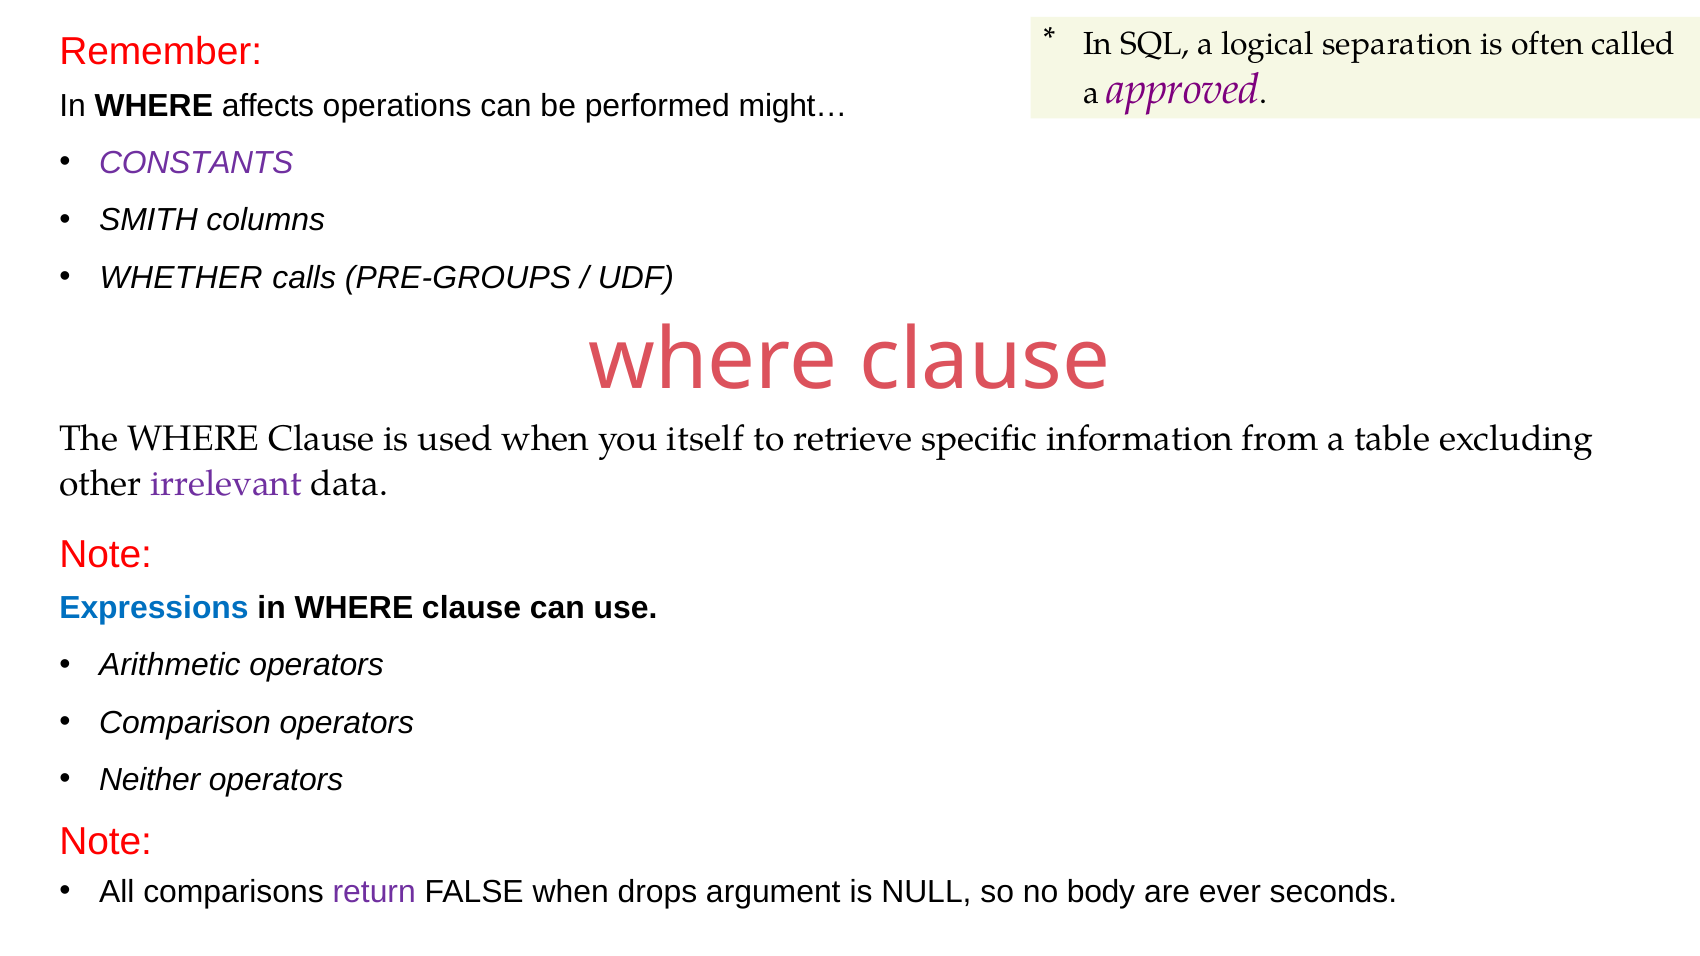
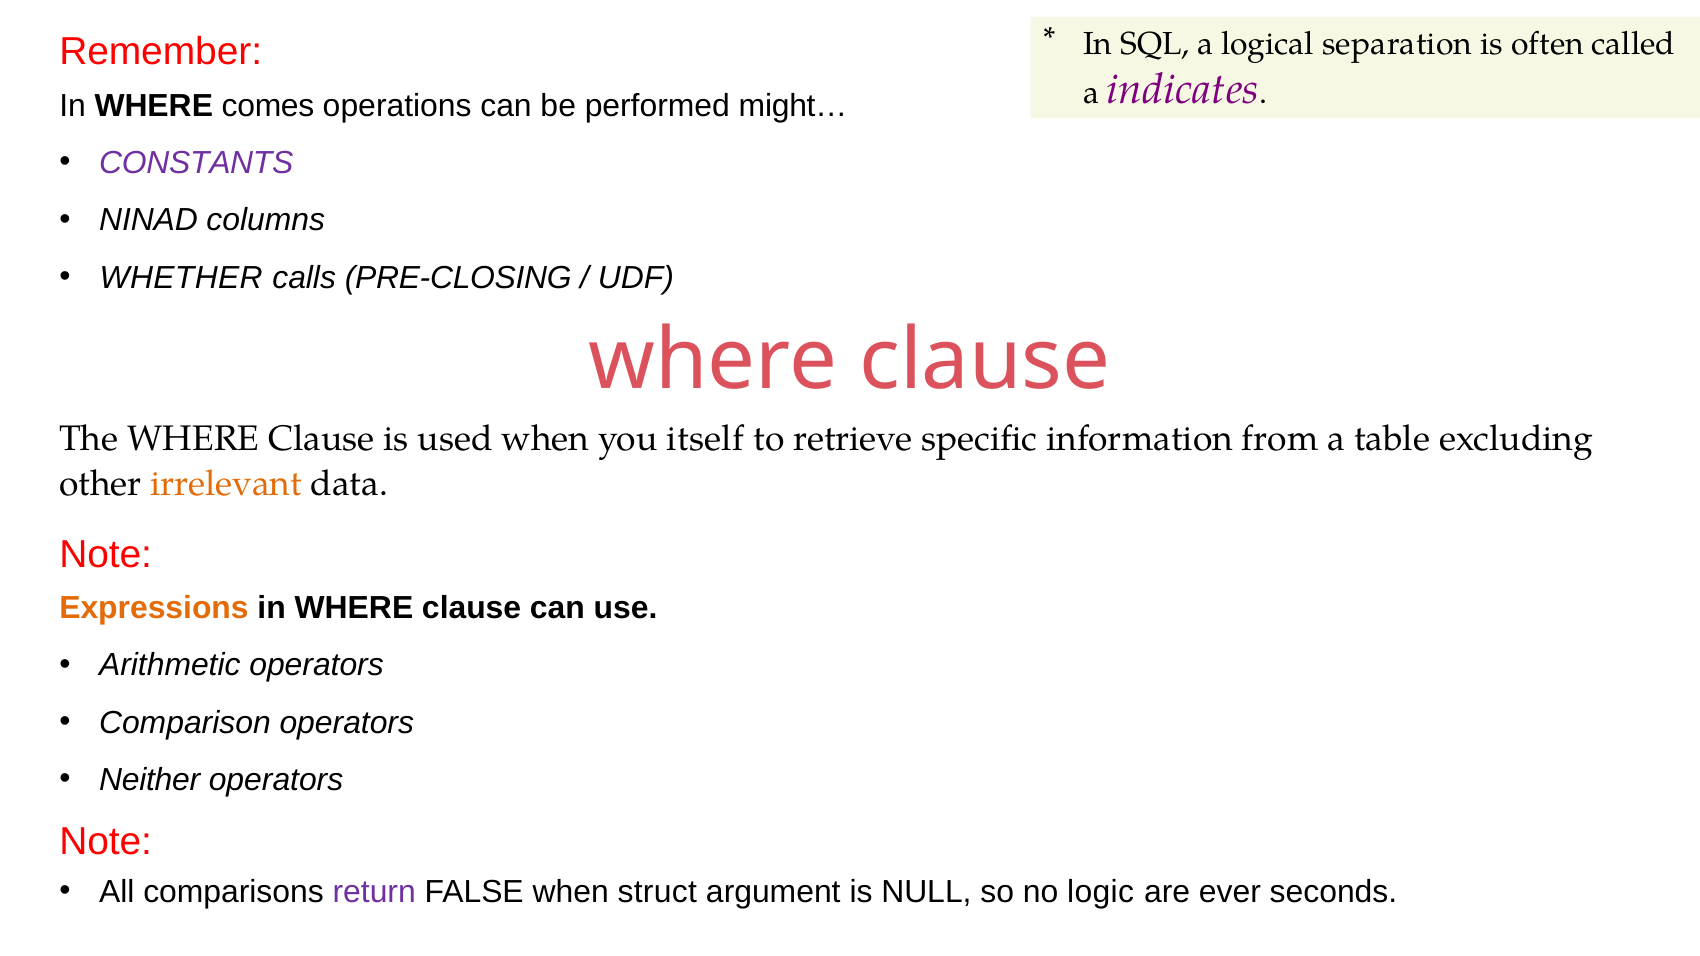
approved: approved -> indicates
affects: affects -> comes
SMITH: SMITH -> NINAD
PRE-GROUPS: PRE-GROUPS -> PRE-CLOSING
irrelevant colour: purple -> orange
Expressions colour: blue -> orange
drops: drops -> struct
body: body -> logic
